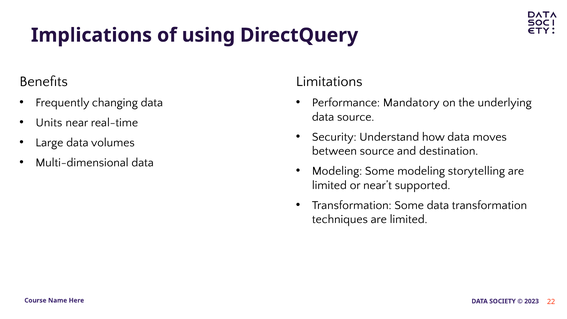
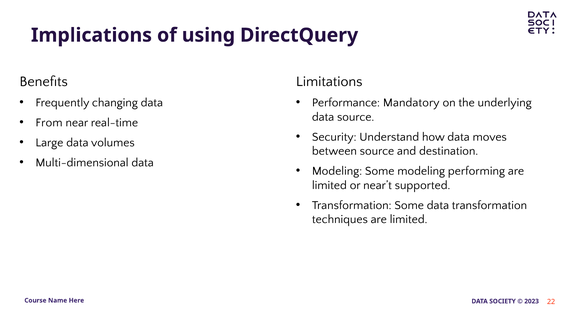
Units: Units -> From
storytelling: storytelling -> performing
